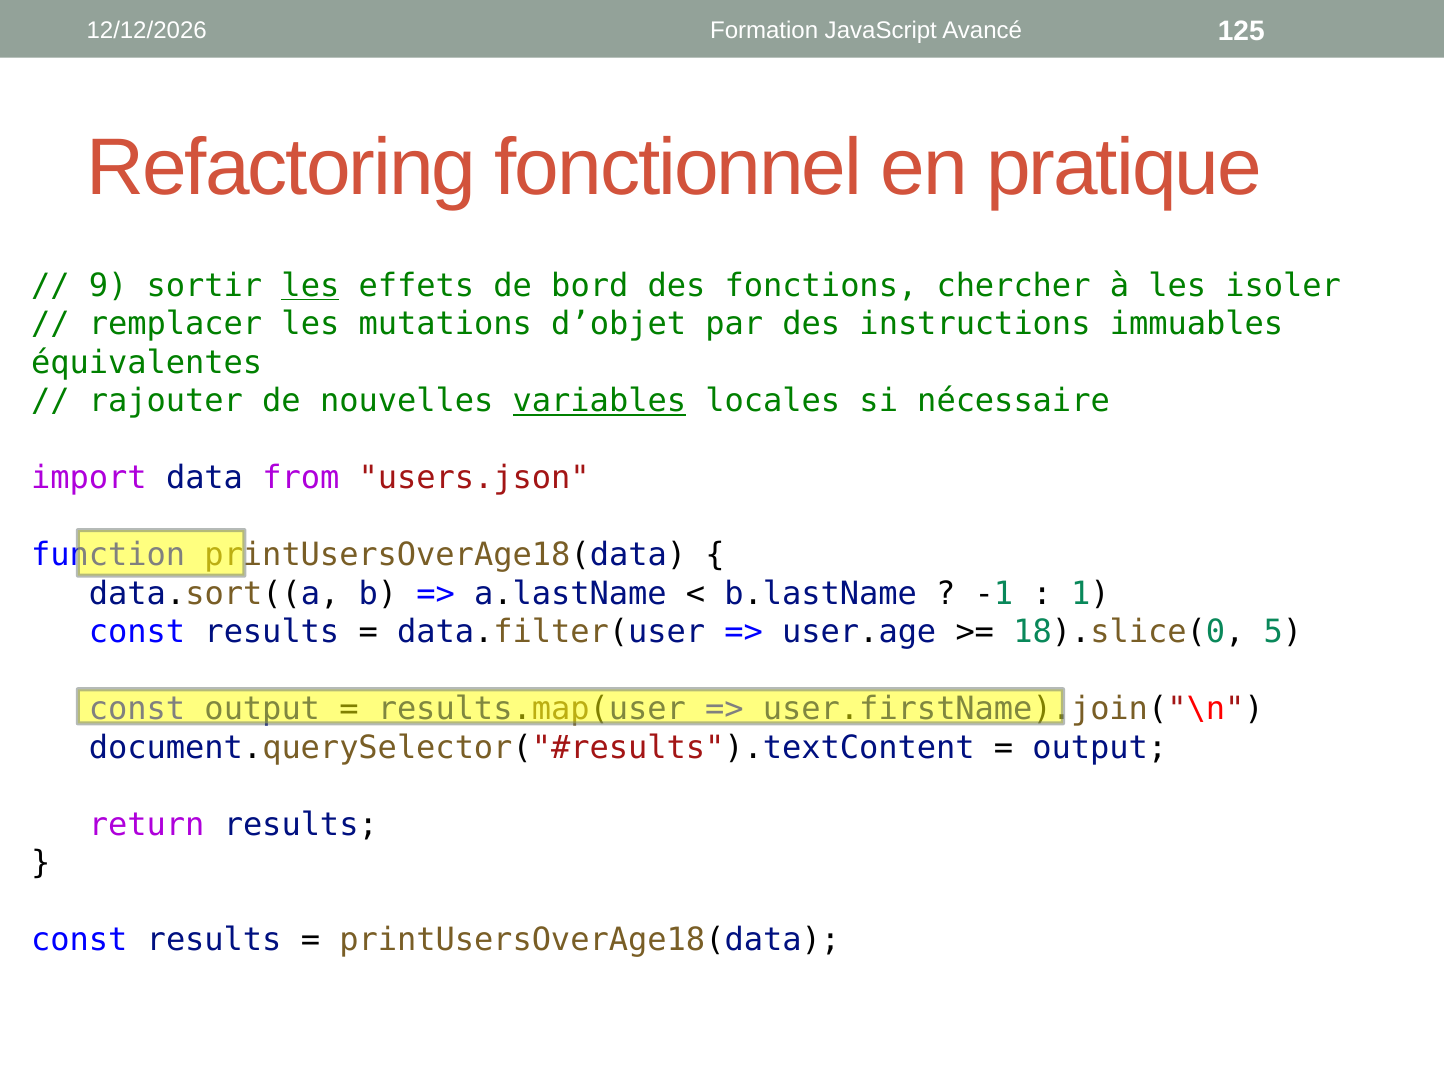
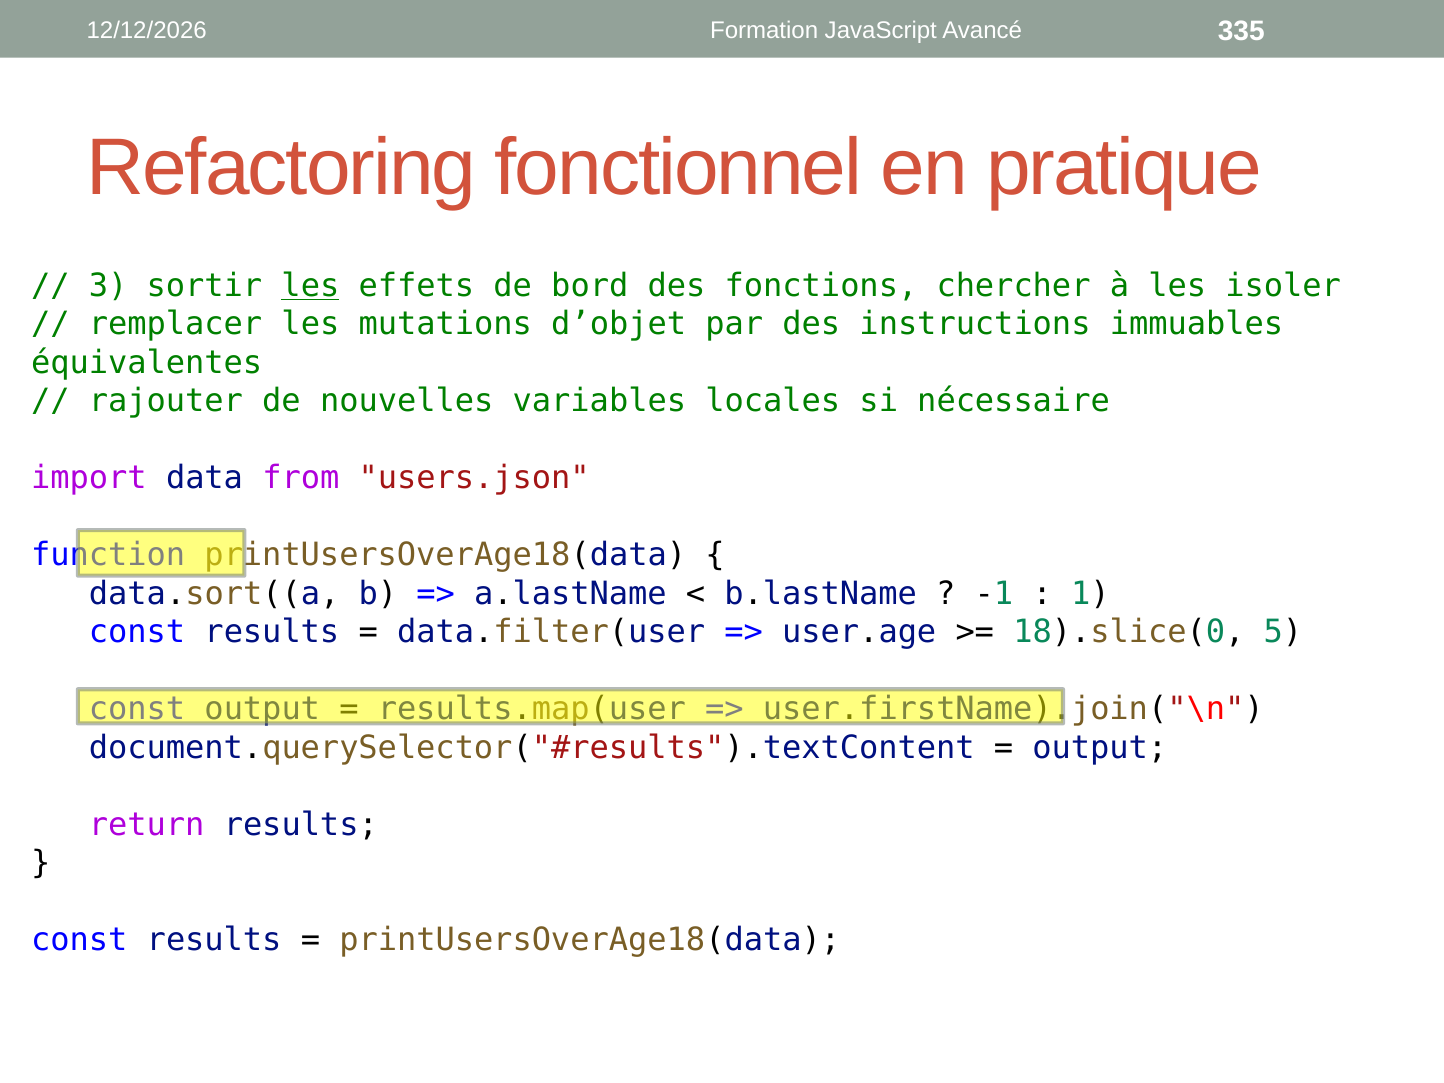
125: 125 -> 335
9: 9 -> 3
variables underline: present -> none
